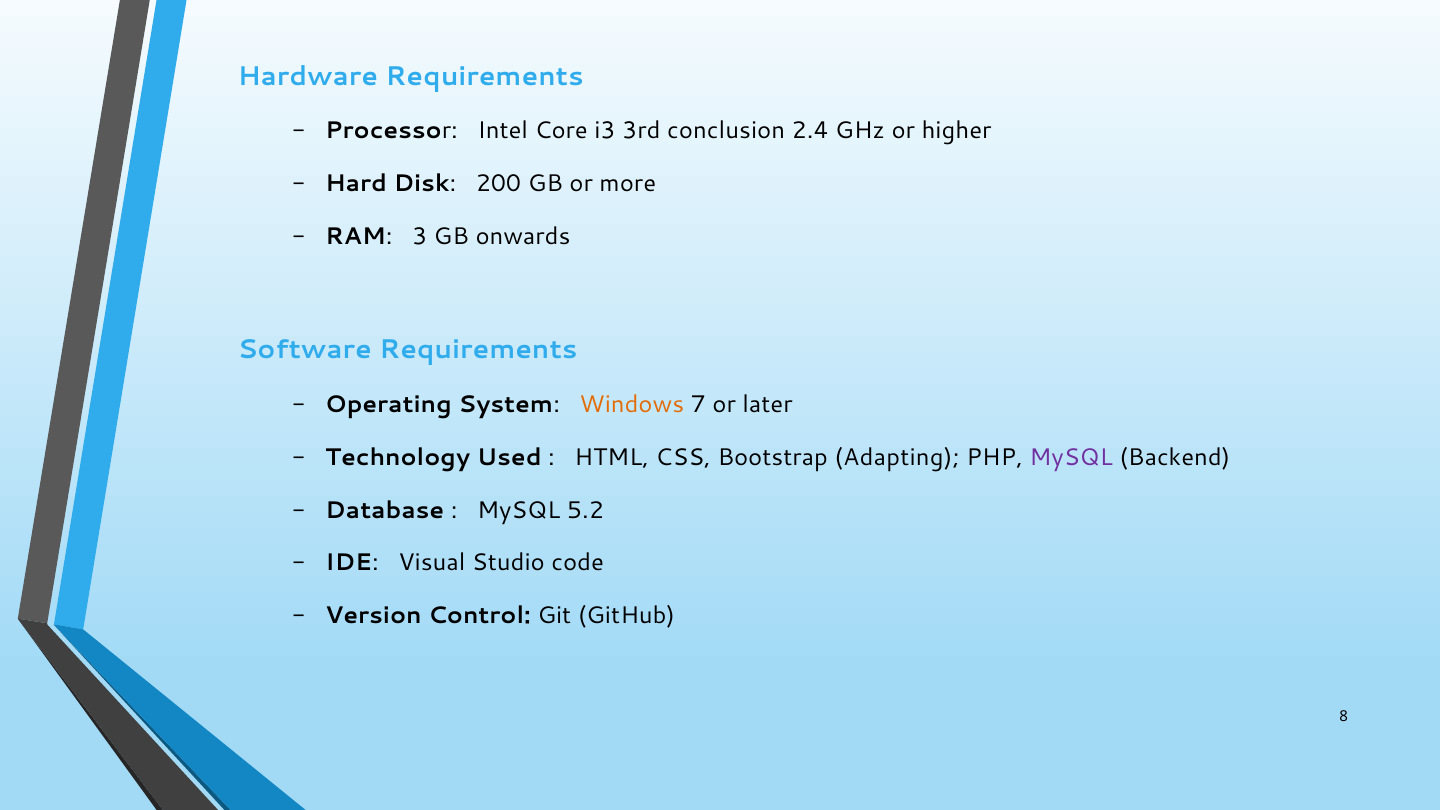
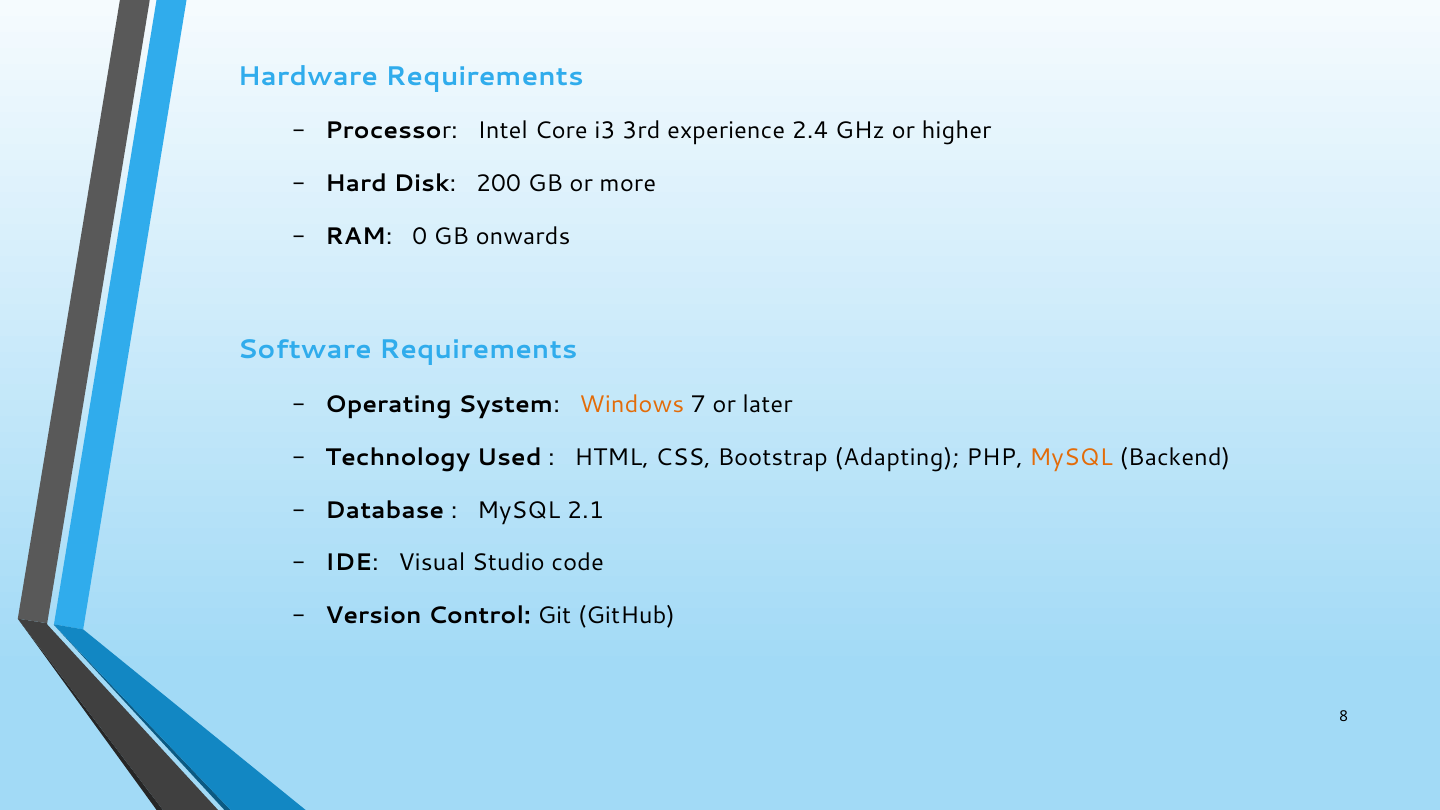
conclusion: conclusion -> experience
3: 3 -> 0
MySQL at (1071, 457) colour: purple -> orange
5.2: 5.2 -> 2.1
